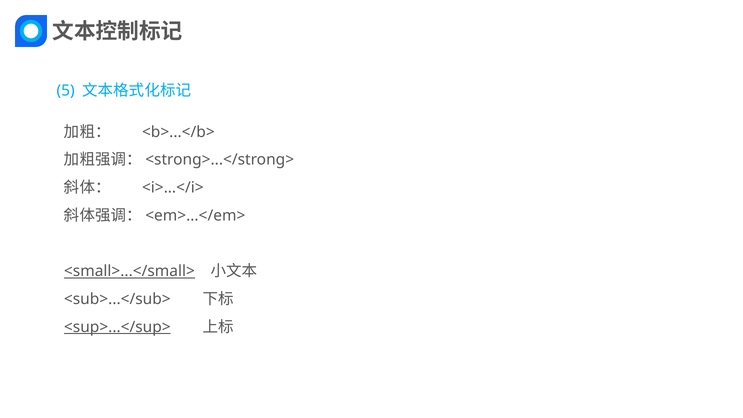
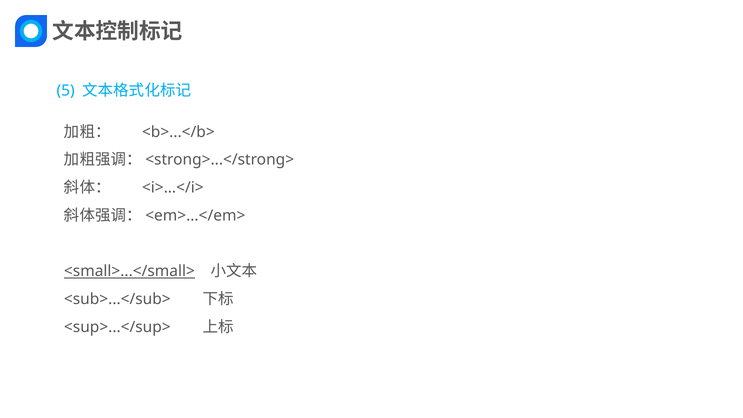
<sup>...</sup> underline: present -> none
